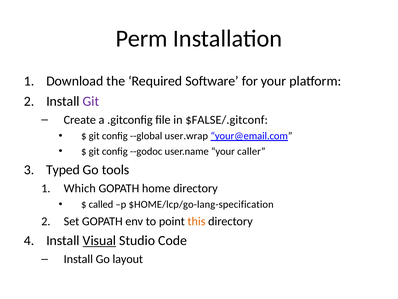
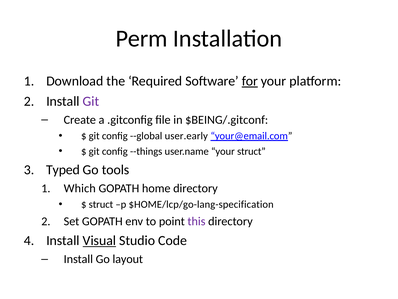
for underline: none -> present
$FALSE/.gitconf: $FALSE/.gitconf -> $BEING/.gitconf
user.wrap: user.wrap -> user.early
--godoc: --godoc -> --things
your caller: caller -> struct
called at (101, 204): called -> struct
this colour: orange -> purple
